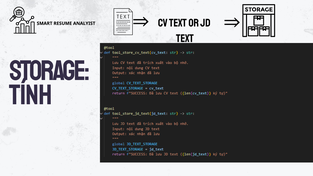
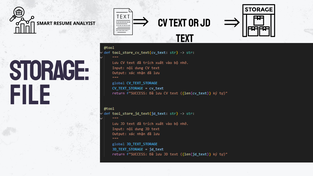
TÍNH: TÍNH -> FILE
